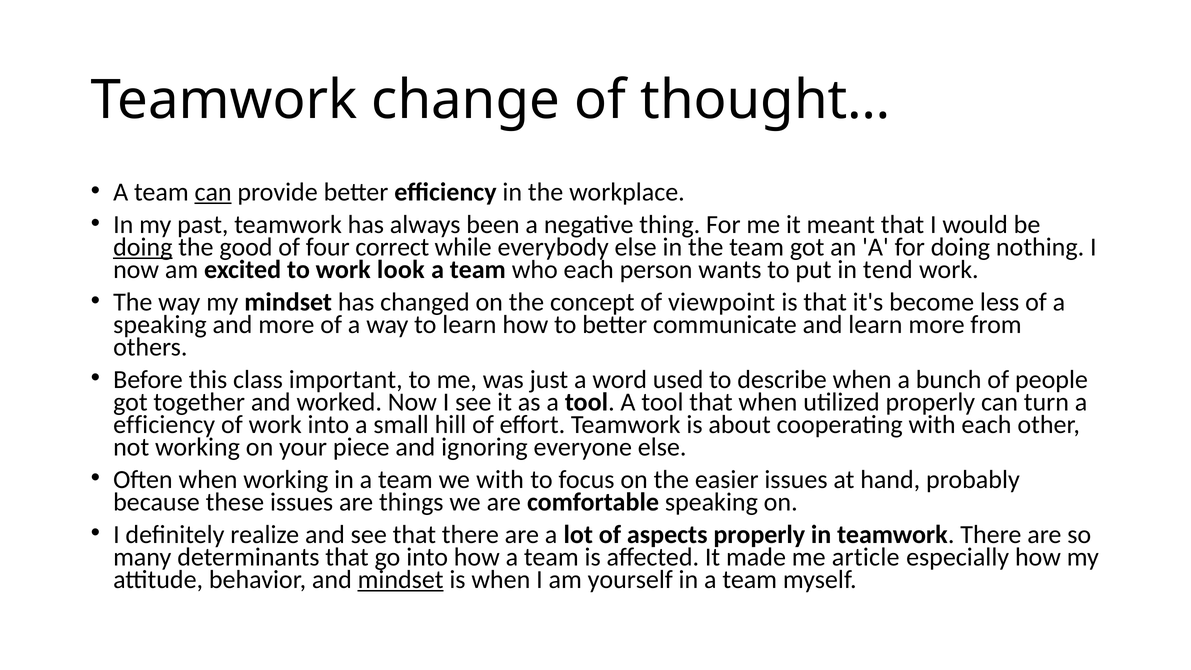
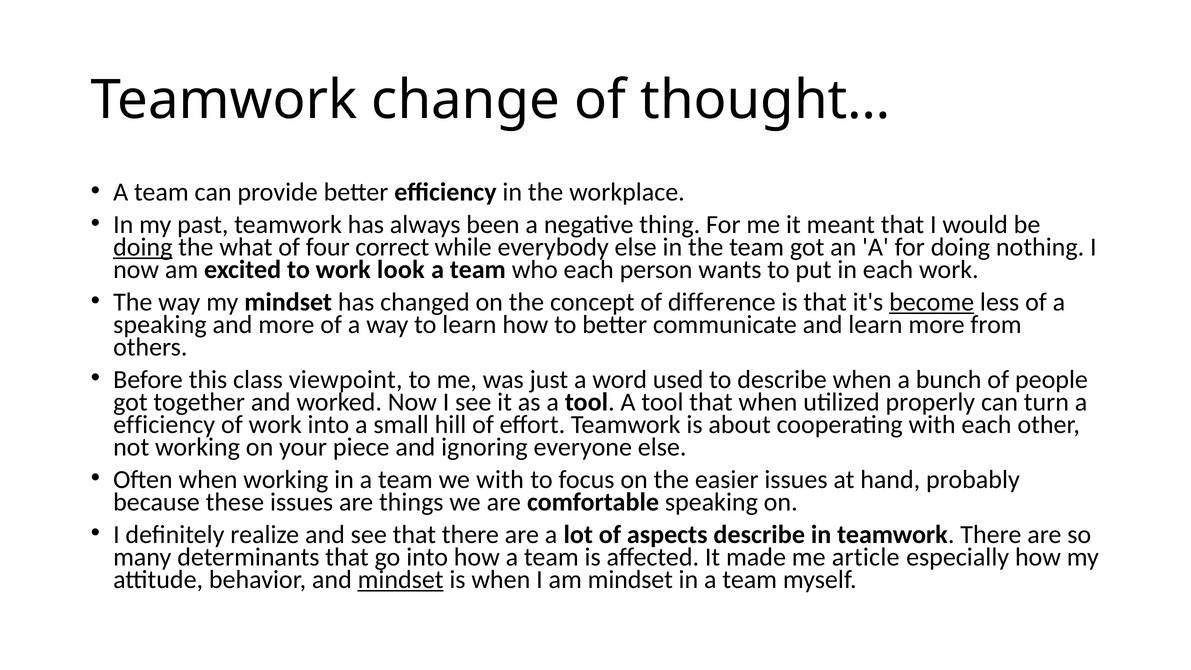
can at (213, 192) underline: present -> none
good: good -> what
in tend: tend -> each
viewpoint: viewpoint -> difference
become underline: none -> present
important: important -> viewpoint
aspects properly: properly -> describe
am yourself: yourself -> mindset
